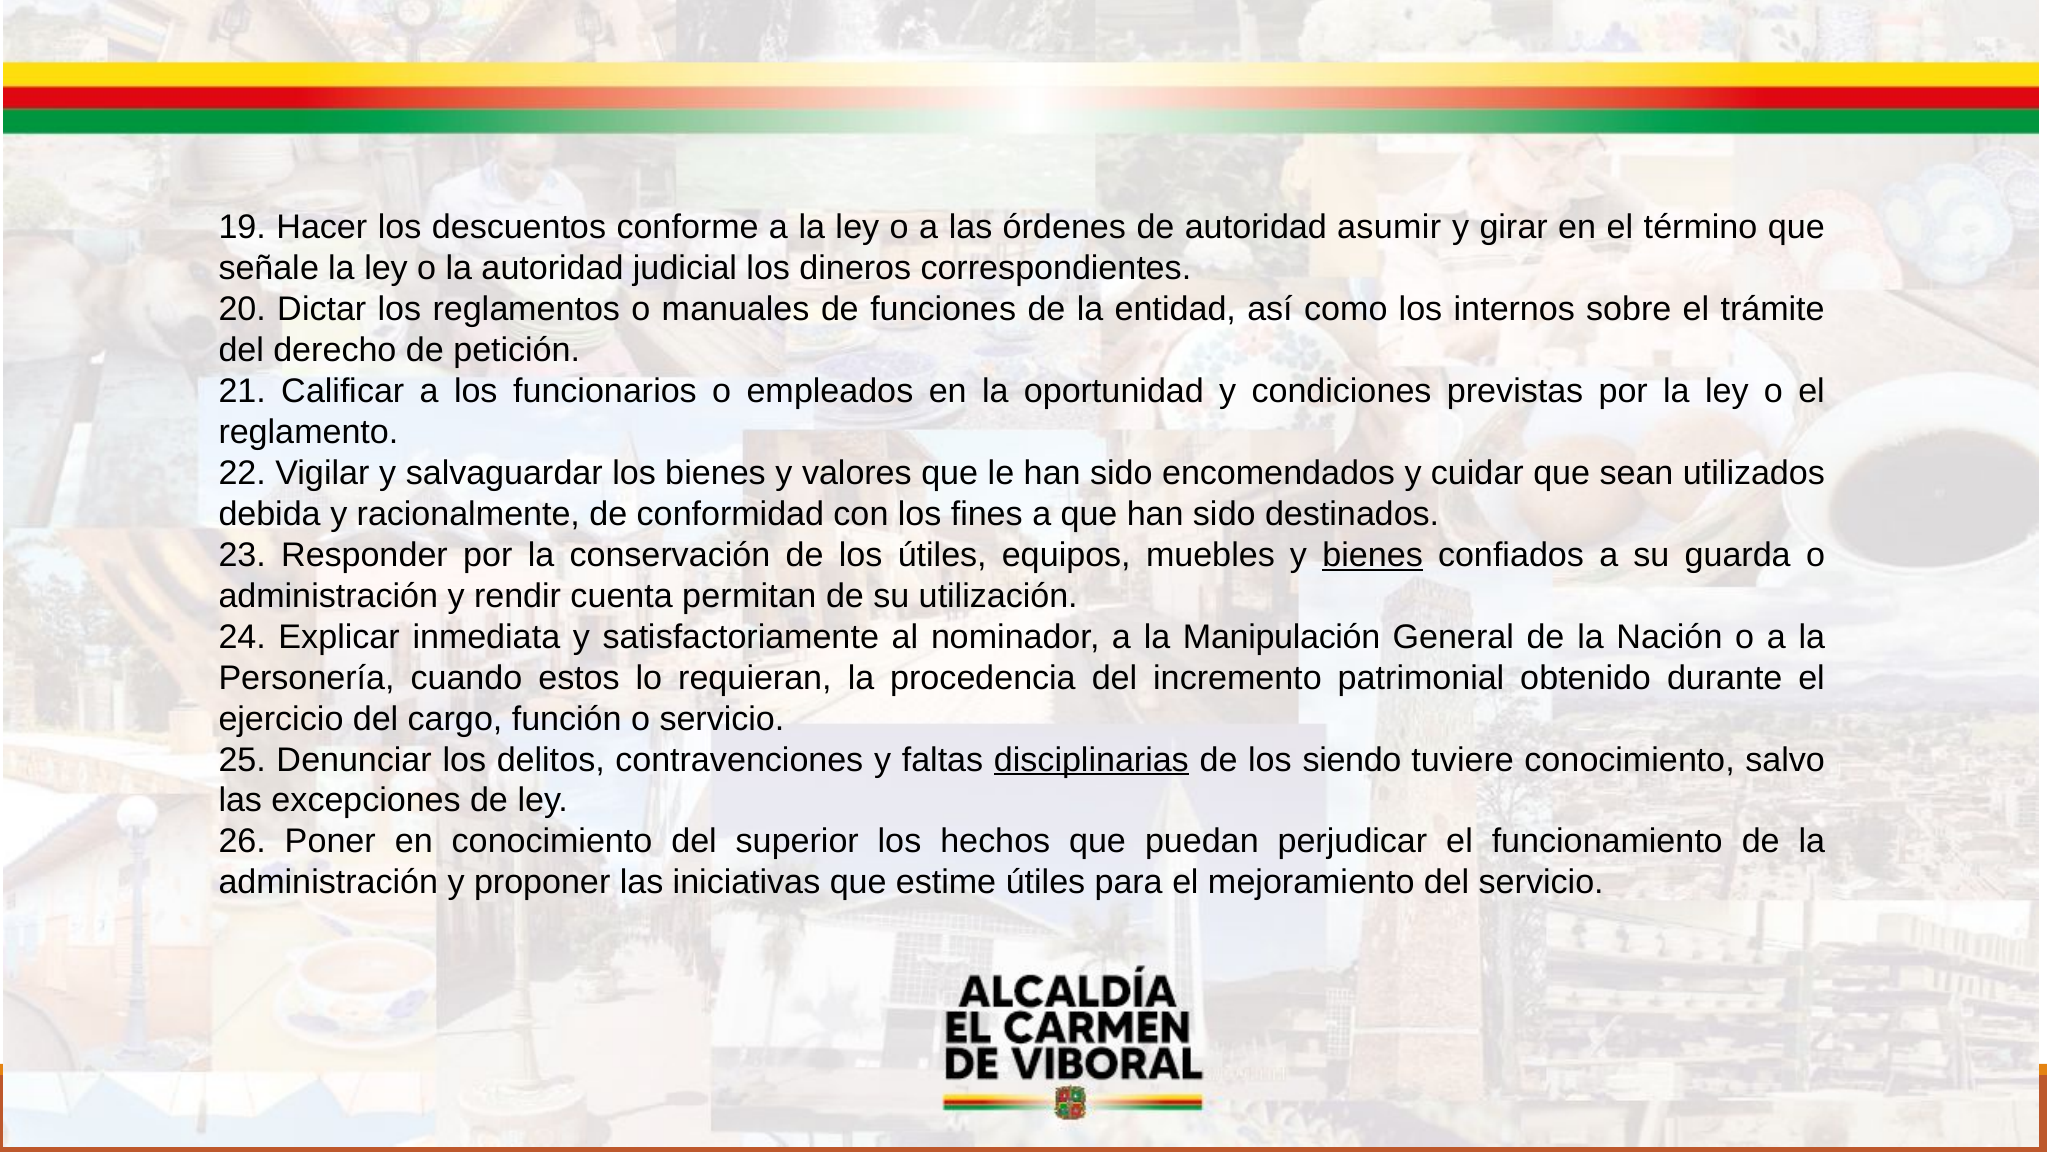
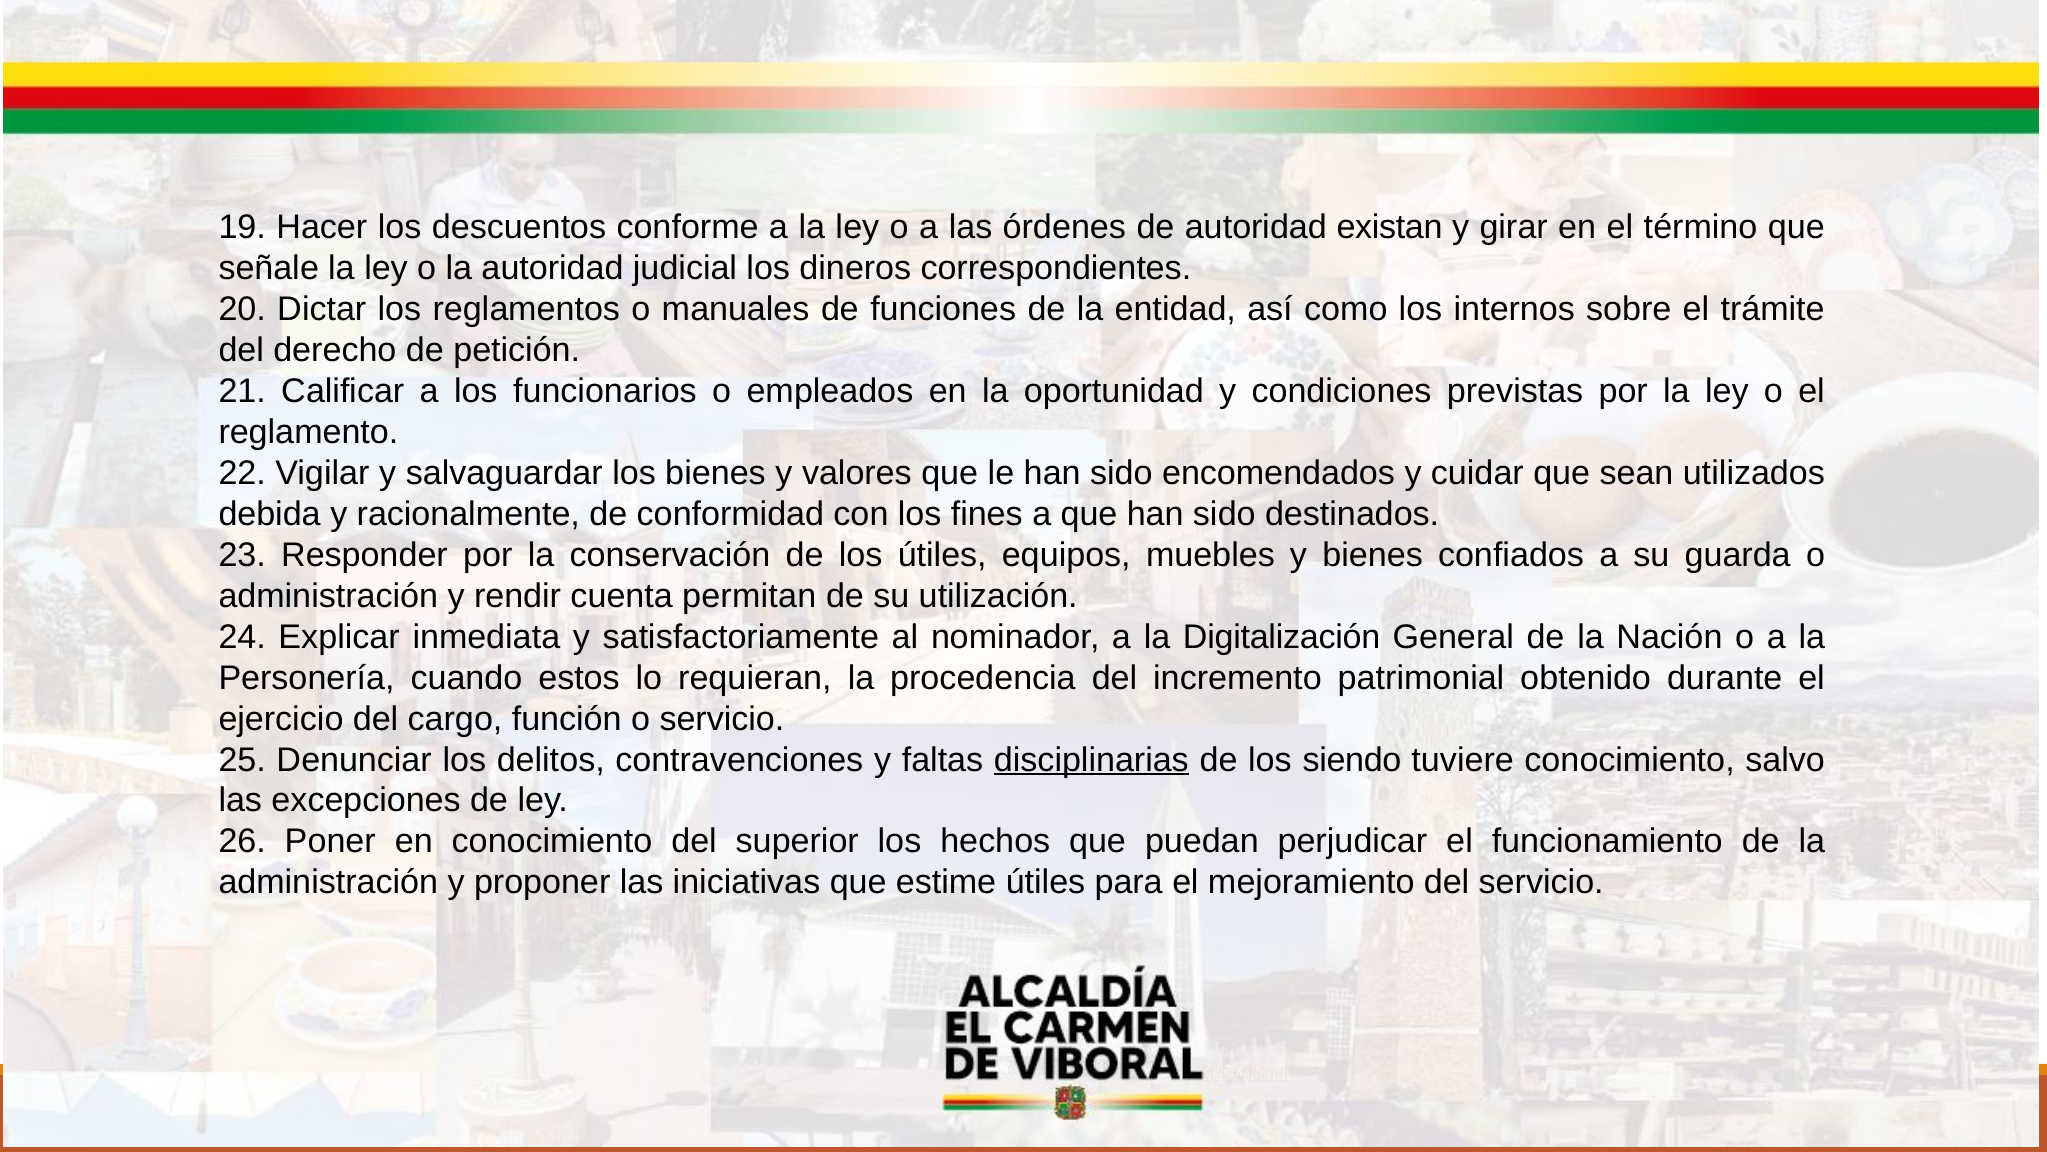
asumir: asumir -> existan
bienes at (1373, 555) underline: present -> none
Manipulación: Manipulación -> Digitalización
